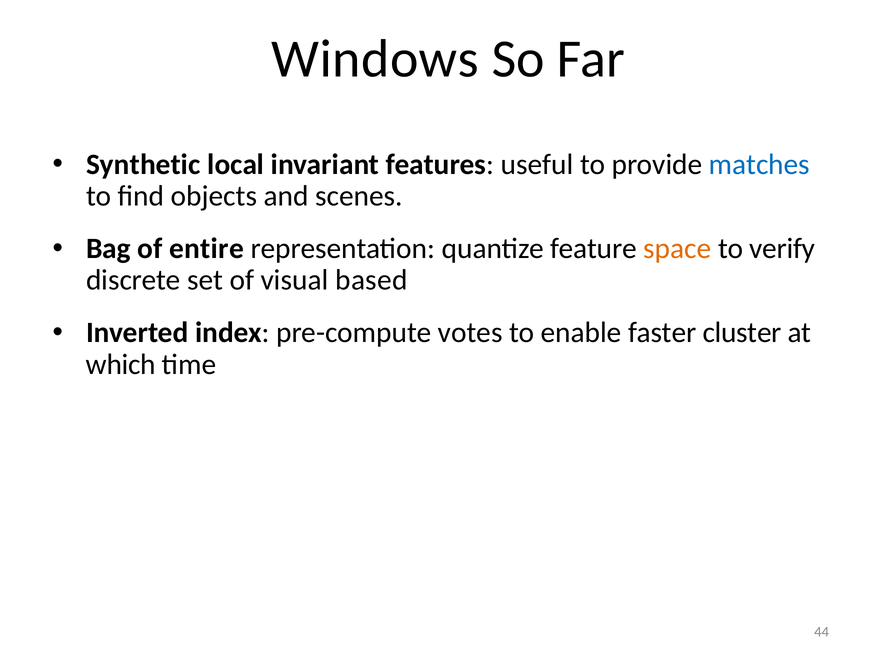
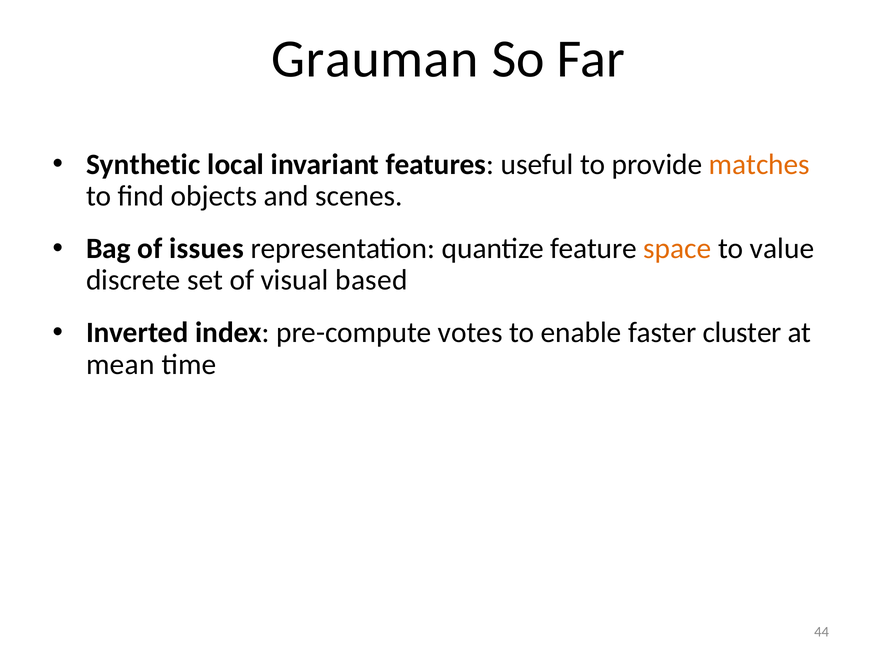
Windows: Windows -> Grauman
matches colour: blue -> orange
entire: entire -> issues
verify: verify -> value
which: which -> mean
